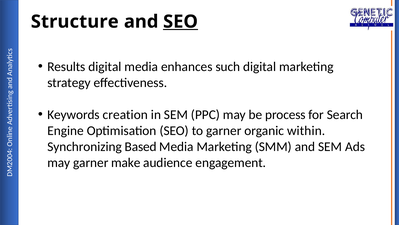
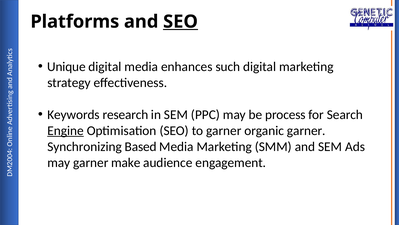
Structure: Structure -> Platforms
Results: Results -> Unique
creation: creation -> research
Engine underline: none -> present
organic within: within -> garner
